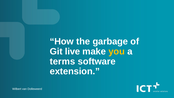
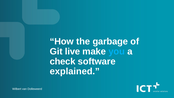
you colour: yellow -> light blue
terms: terms -> check
extension: extension -> explained
